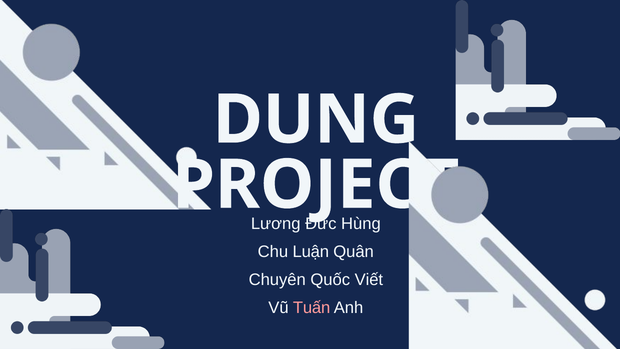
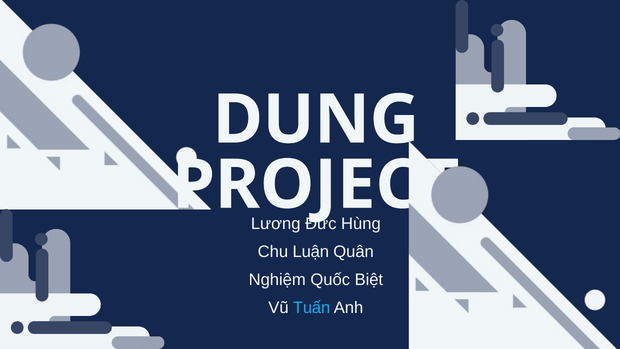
Chuyên: Chuyên -> Nghiệm
Viết: Viết -> Biệt
Tuấn colour: pink -> light blue
